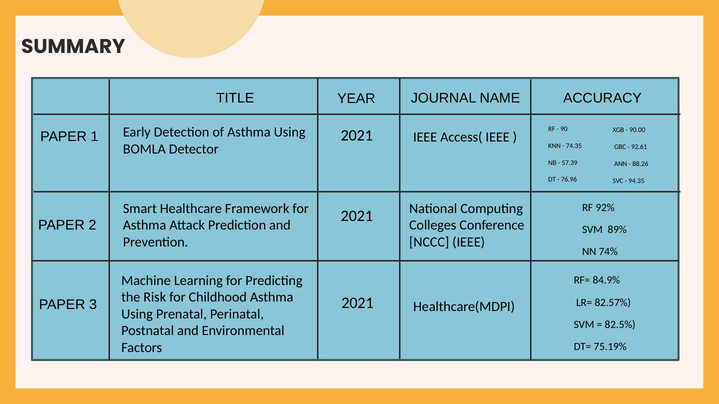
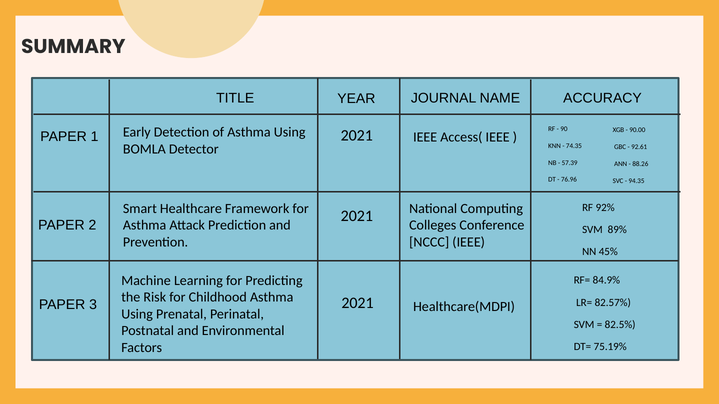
74%: 74% -> 45%
